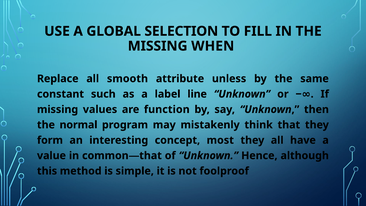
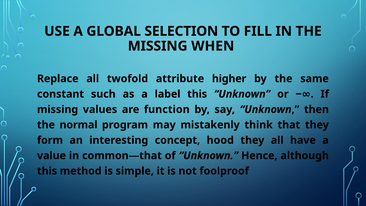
smooth: smooth -> twofold
unless: unless -> higher
label line: line -> this
most: most -> hood
